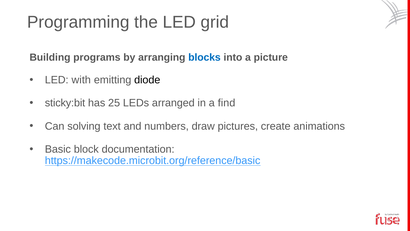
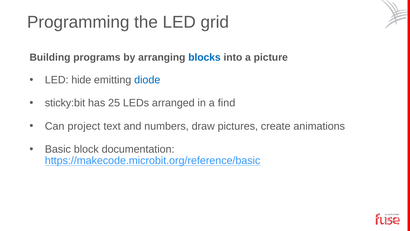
with: with -> hide
diode colour: black -> blue
solving: solving -> project
